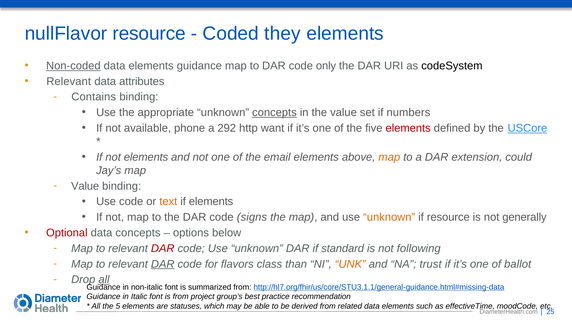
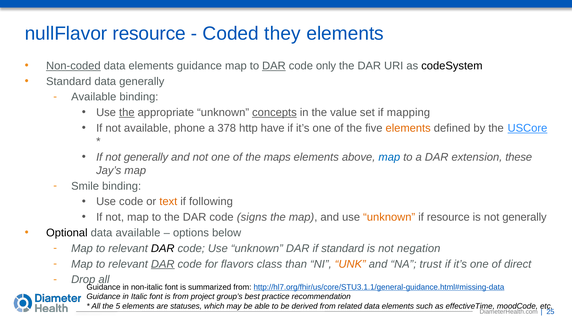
DAR at (274, 66) underline: none -> present
Relevant at (69, 81): Relevant -> Standard
data attributes: attributes -> generally
Contains at (94, 97): Contains -> Available
the at (127, 112) underline: none -> present
numbers: numbers -> mapping
292: 292 -> 378
want: want -> have
elements at (408, 128) colour: red -> orange
If not elements: elements -> generally
email: email -> maps
map at (389, 157) colour: orange -> blue
could: could -> these
Value at (85, 186): Value -> Smile
if elements: elements -> following
Optional colour: red -> black
data concepts: concepts -> available
DAR at (163, 248) colour: red -> black
following: following -> negation
ballot: ballot -> direct
all at (104, 279) underline: present -> none
